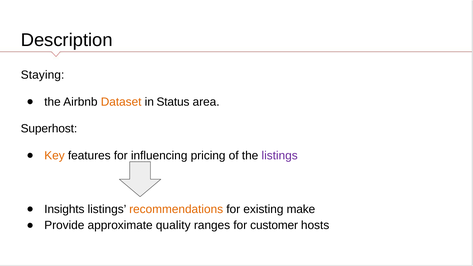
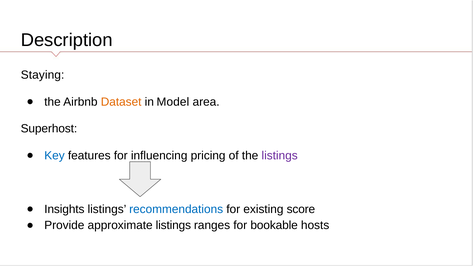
Status: Status -> Model
Key colour: orange -> blue
recommendations colour: orange -> blue
make: make -> score
approximate quality: quality -> listings
customer: customer -> bookable
